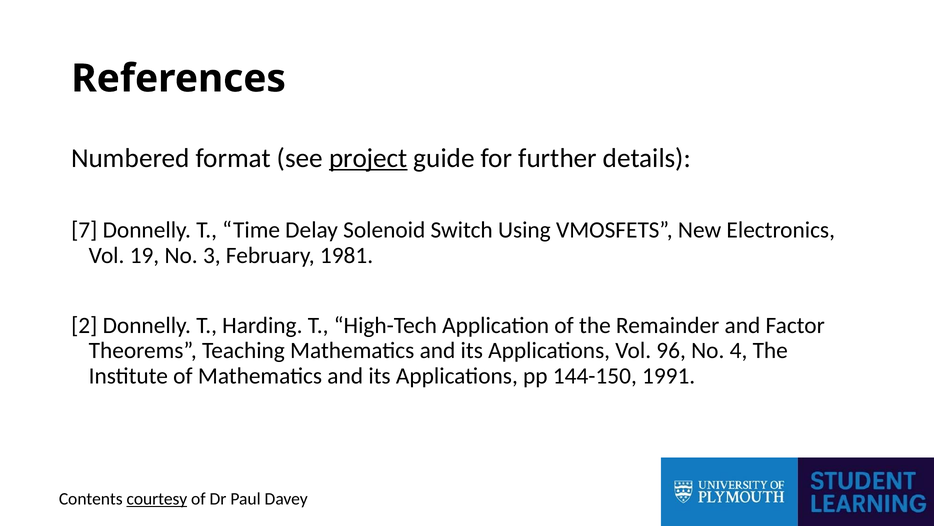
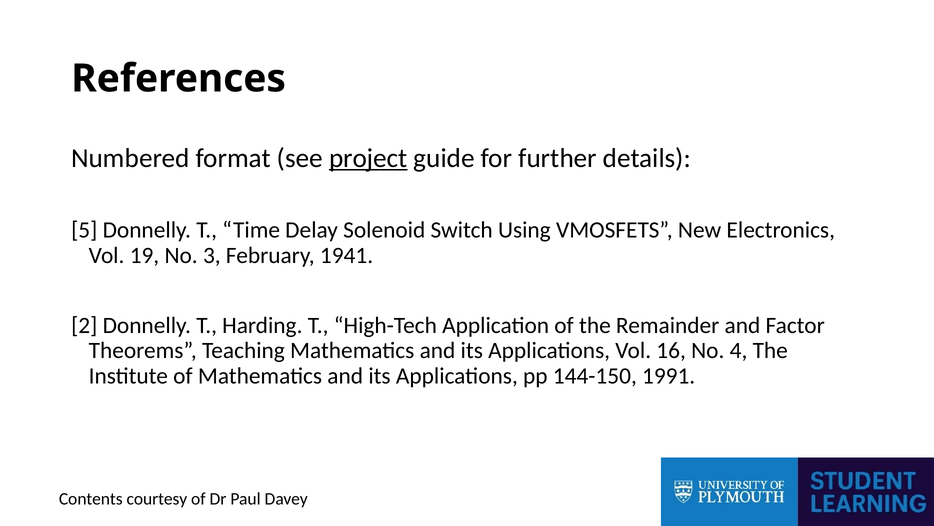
7: 7 -> 5
1981: 1981 -> 1941
96: 96 -> 16
courtesy underline: present -> none
